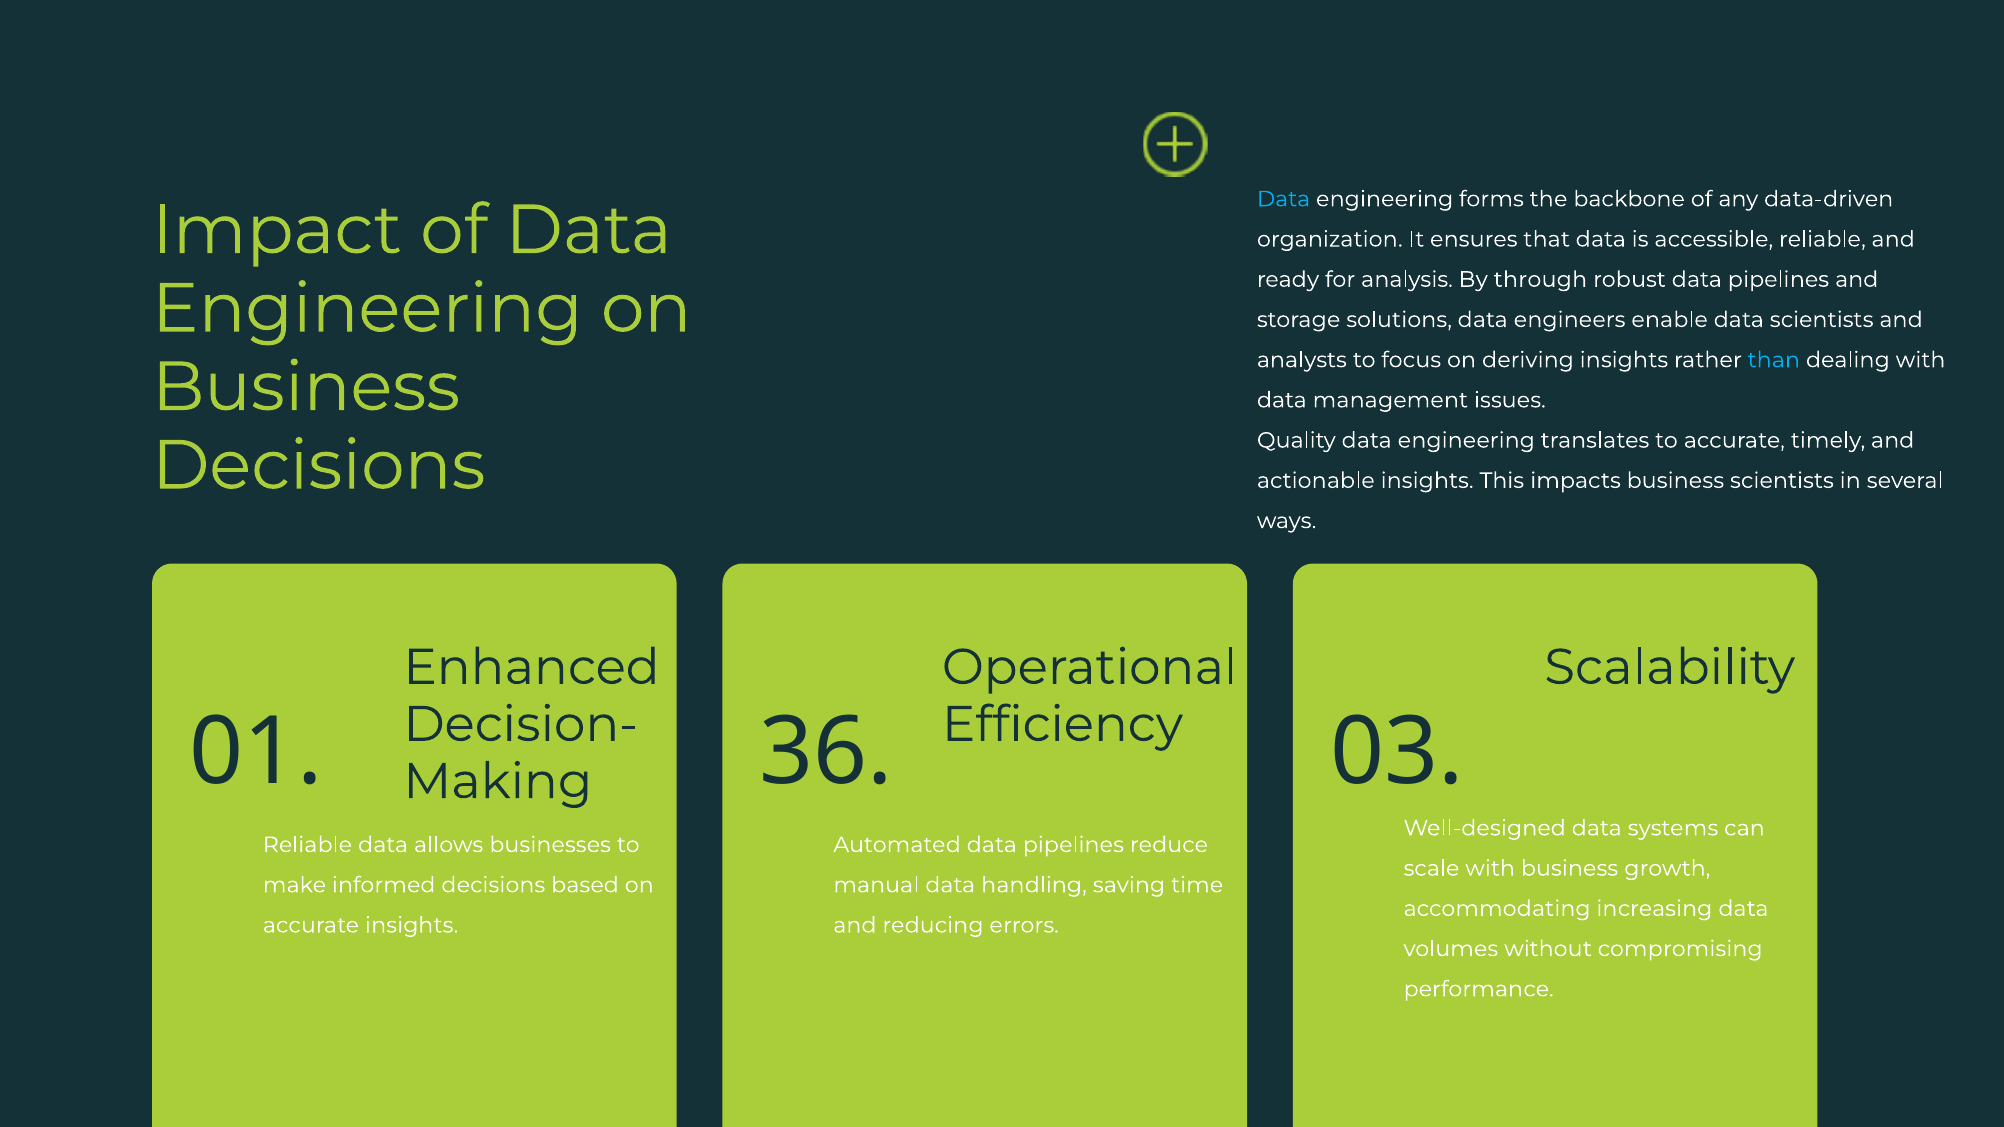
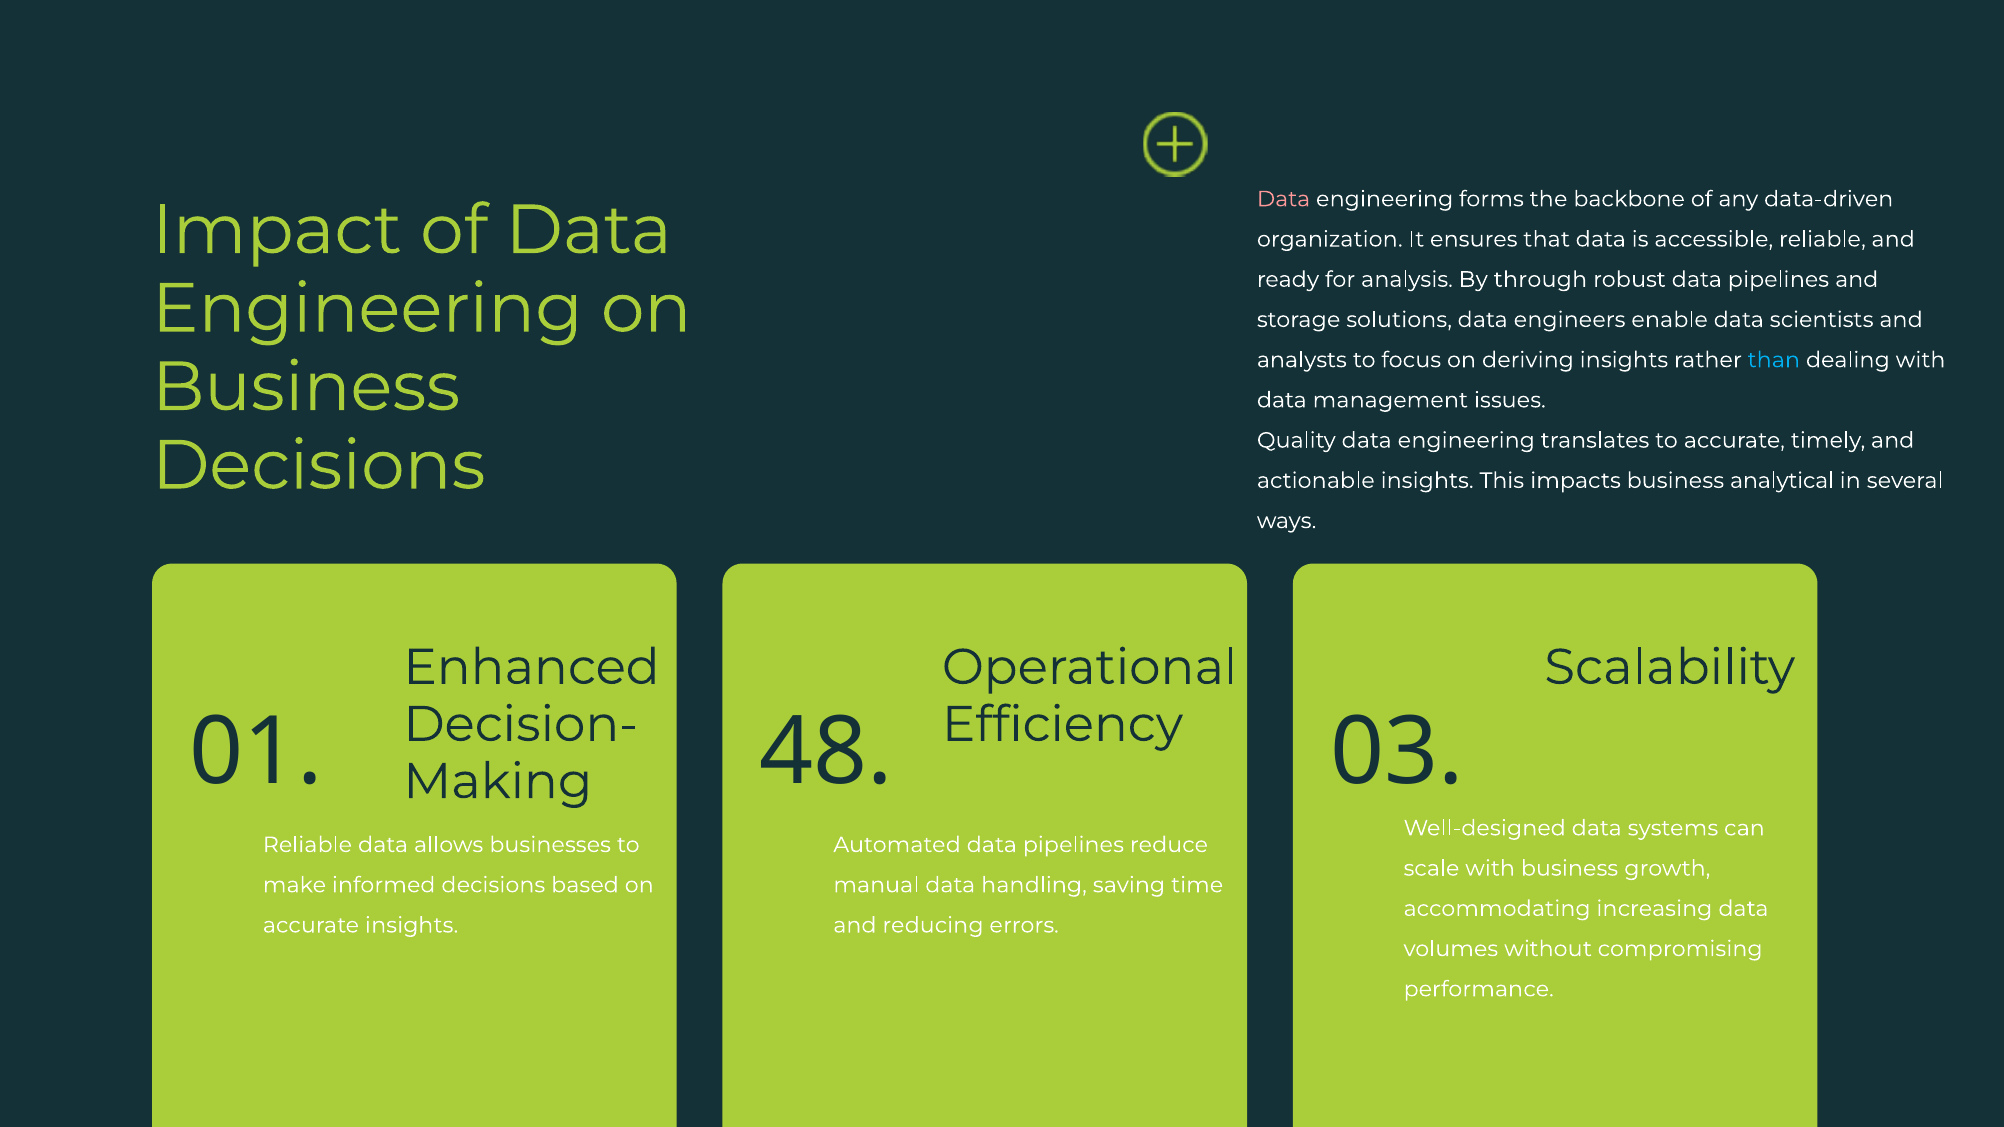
Data at (1284, 199) colour: light blue -> pink
business scientists: scientists -> analytical
36: 36 -> 48
